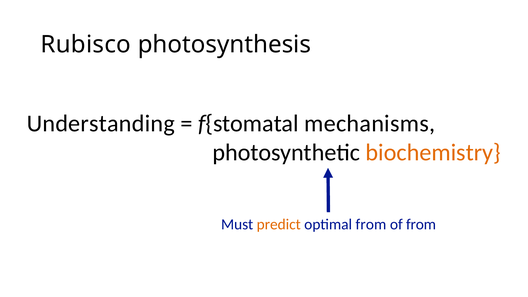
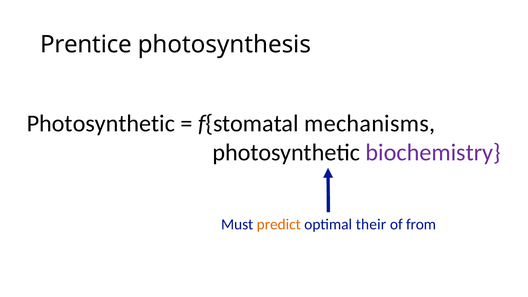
Rubisco: Rubisco -> Prentice
Understanding at (101, 123): Understanding -> Photosynthetic
biochemistry colour: orange -> purple
optimal from: from -> their
